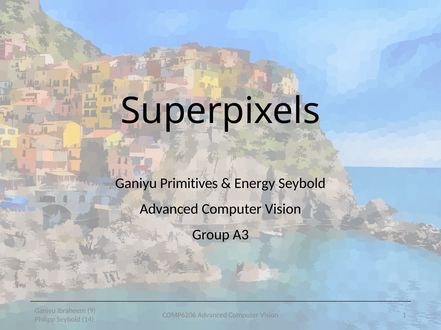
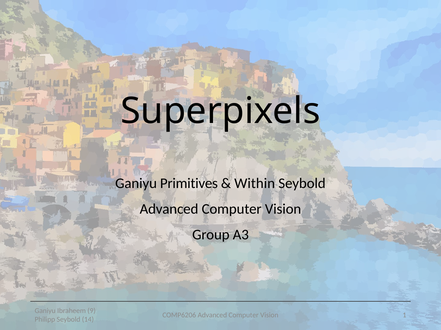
Energy: Energy -> Within
